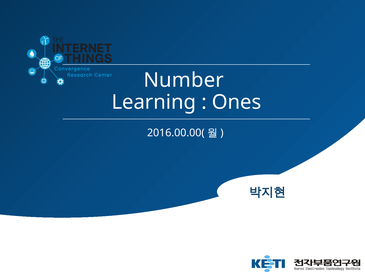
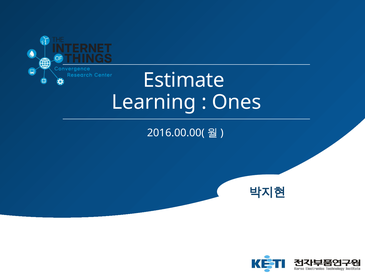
Number: Number -> Estimate
